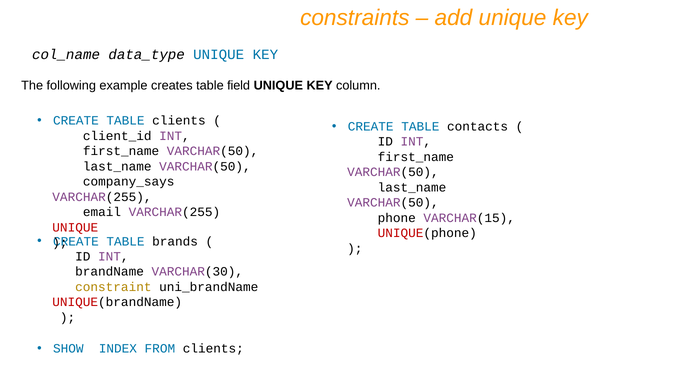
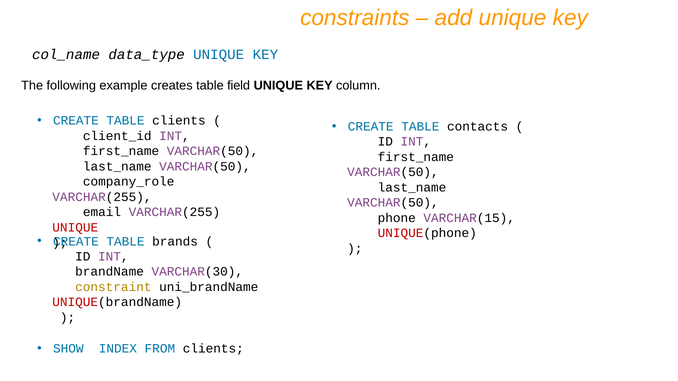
company_says: company_says -> company_role
